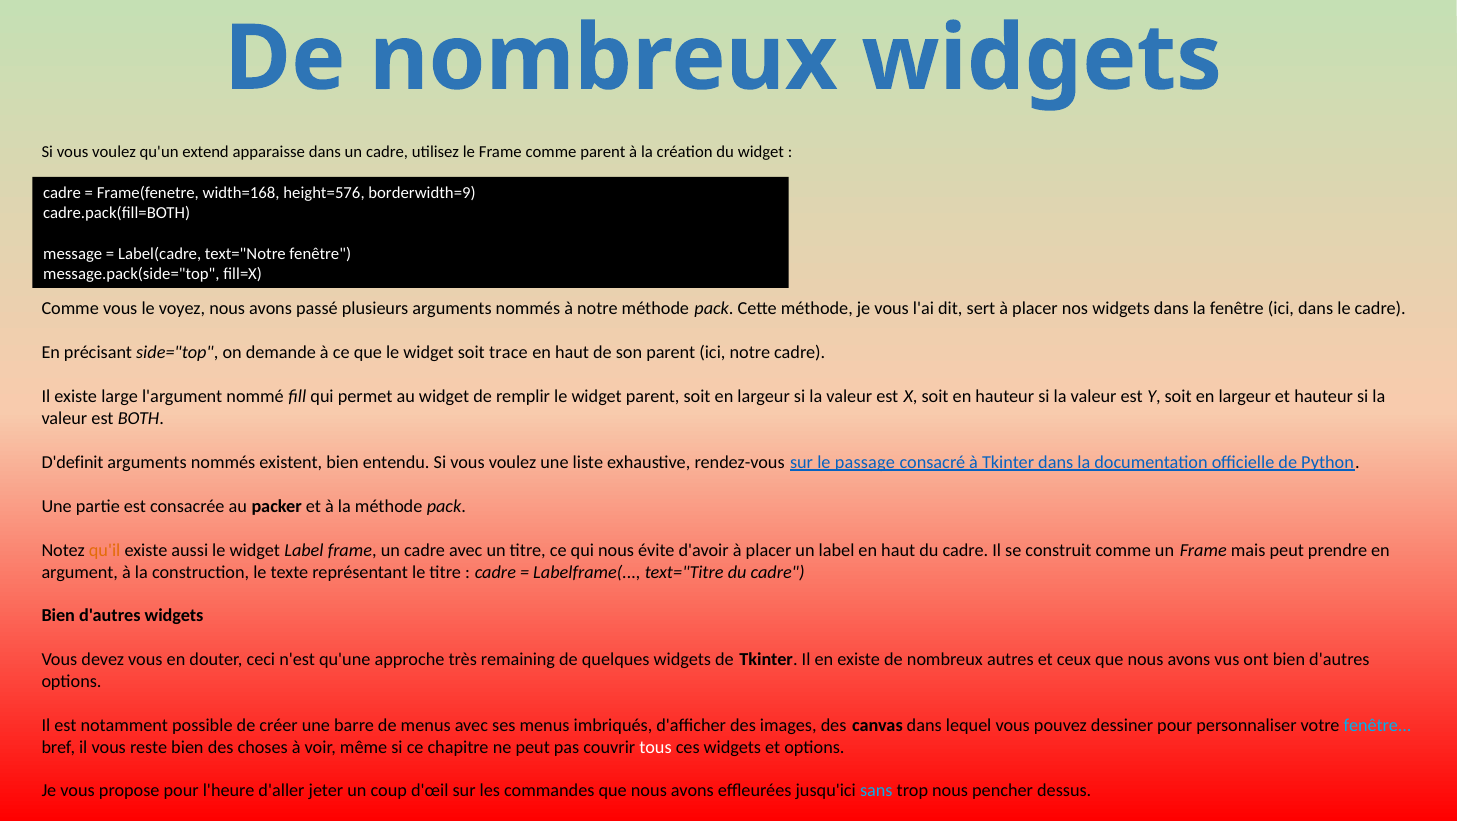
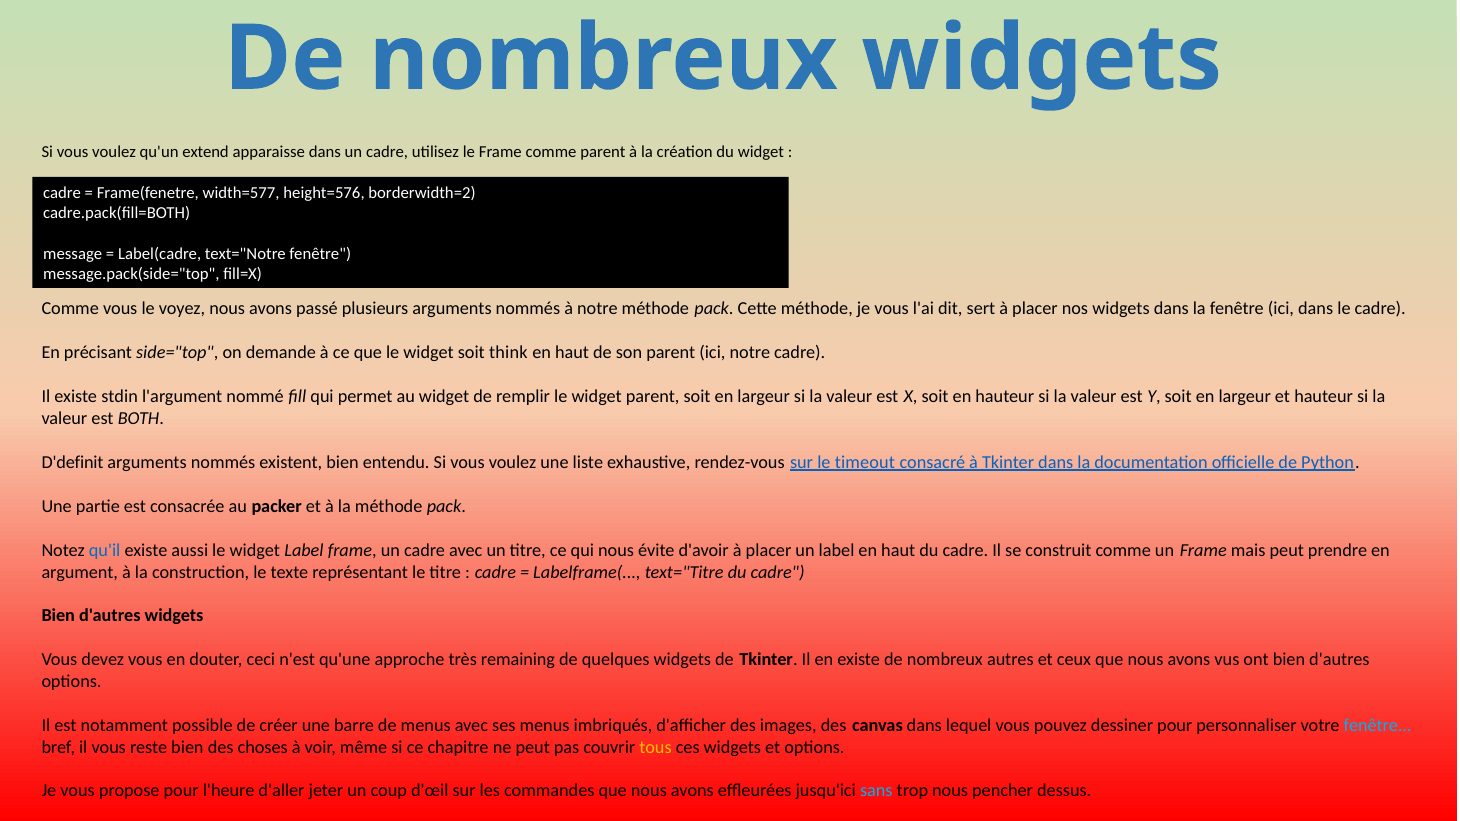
width=168: width=168 -> width=577
borderwidth=9: borderwidth=9 -> borderwidth=2
trace: trace -> think
large: large -> stdin
passage: passage -> timeout
qu'il colour: orange -> blue
tous colour: white -> yellow
